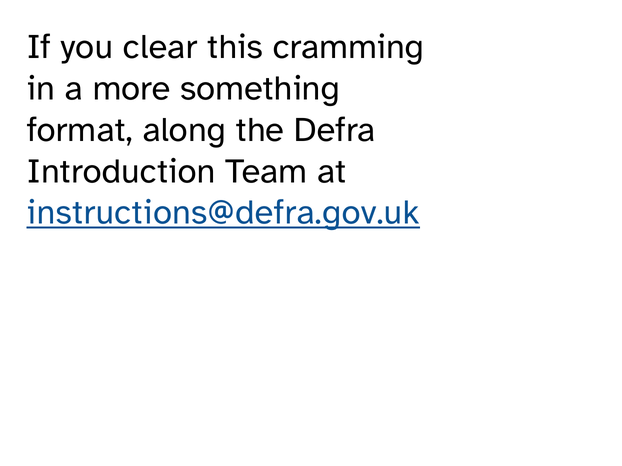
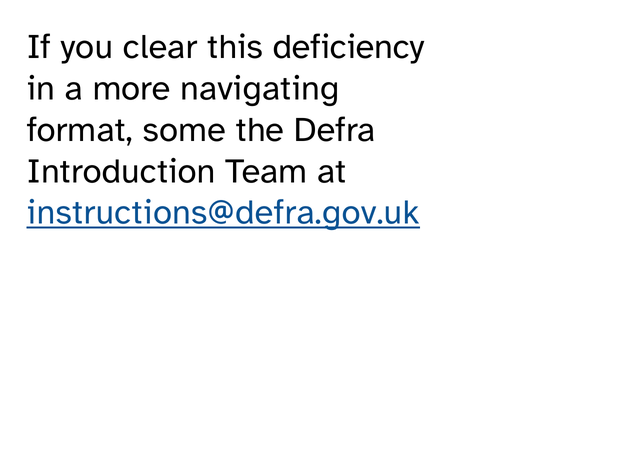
cramming: cramming -> deficiency
something: something -> navigating
along: along -> some
